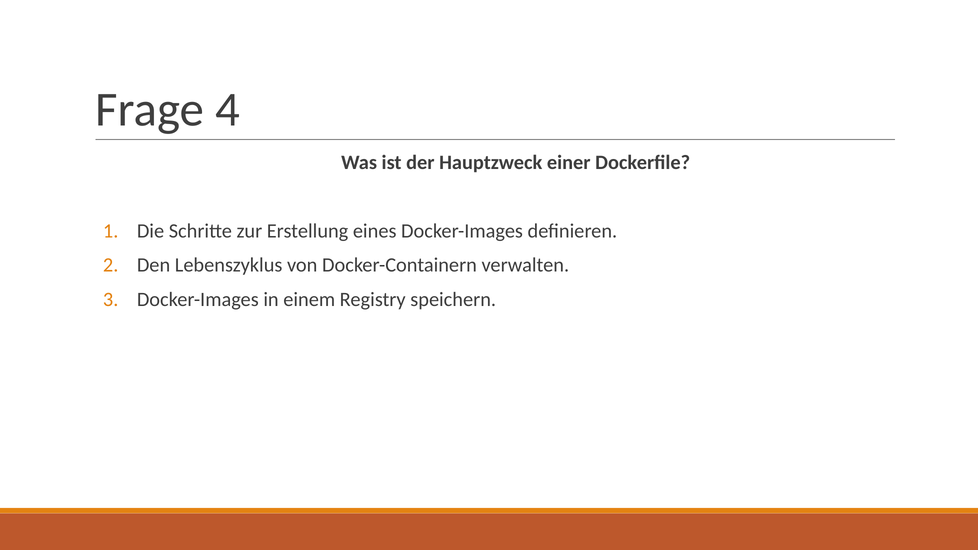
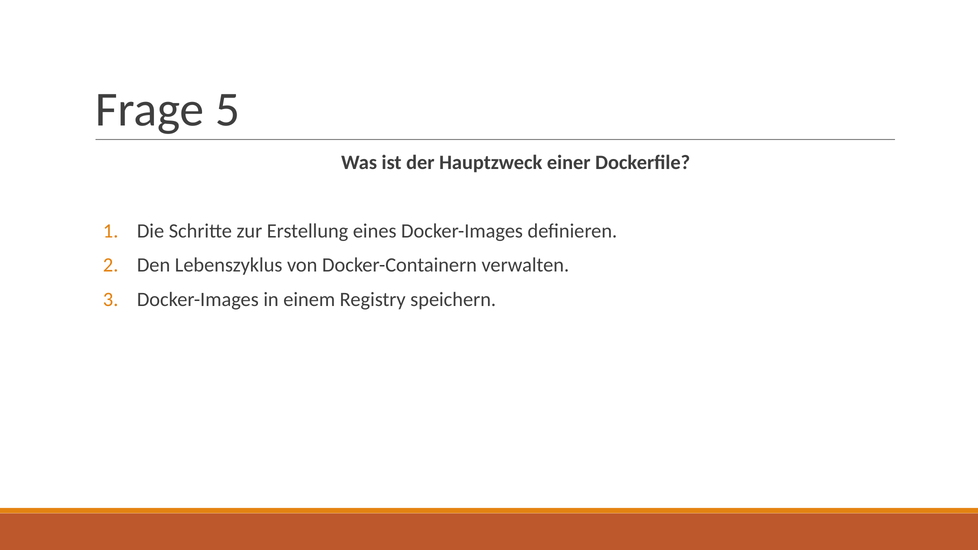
4: 4 -> 5
